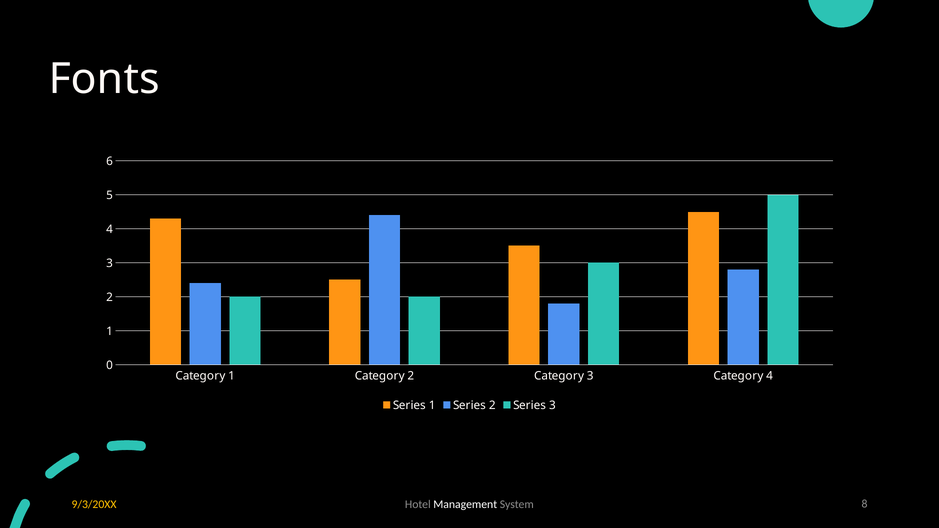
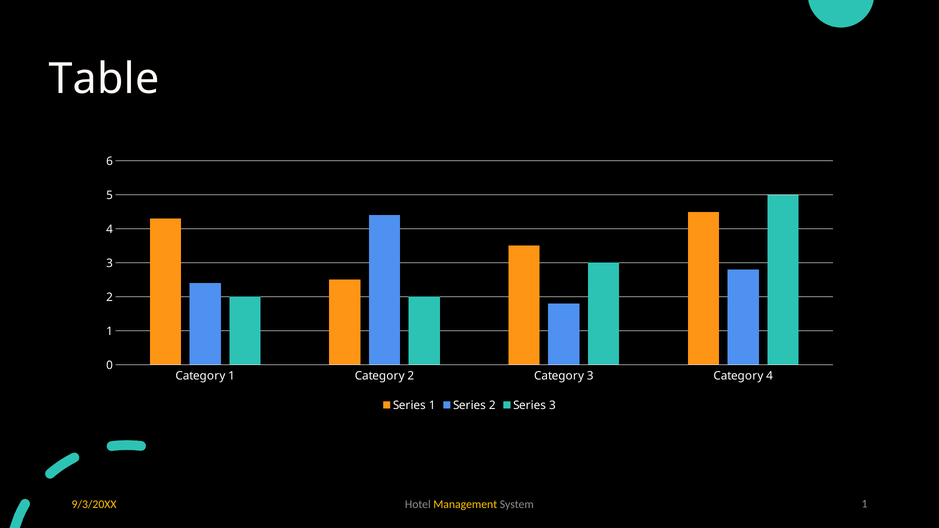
Fonts: Fonts -> Table
Management colour: white -> yellow
System 8: 8 -> 1
